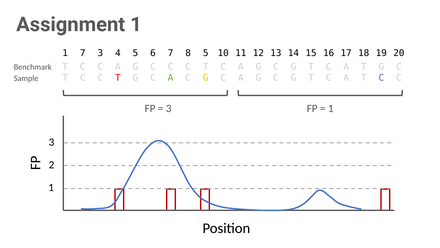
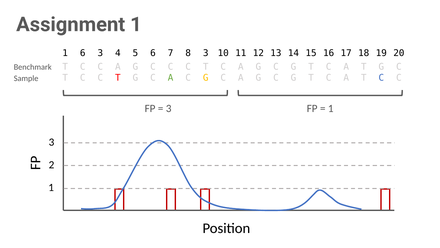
1 7: 7 -> 6
8 5: 5 -> 3
